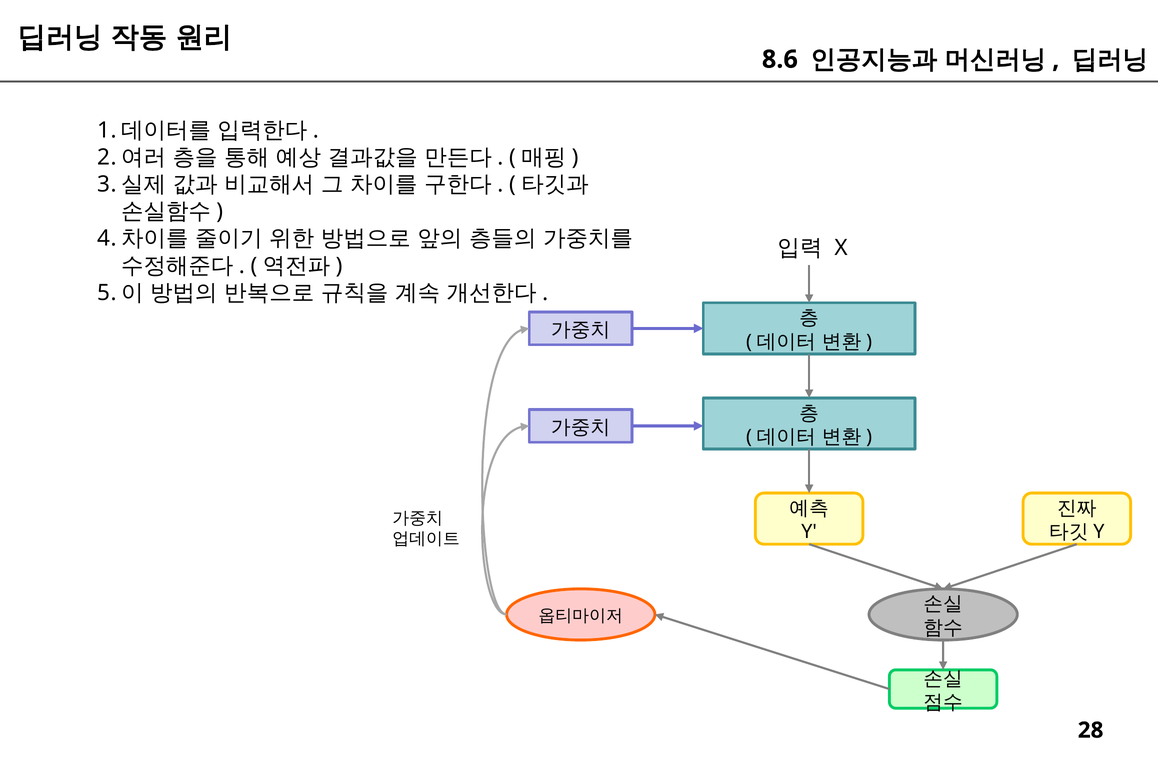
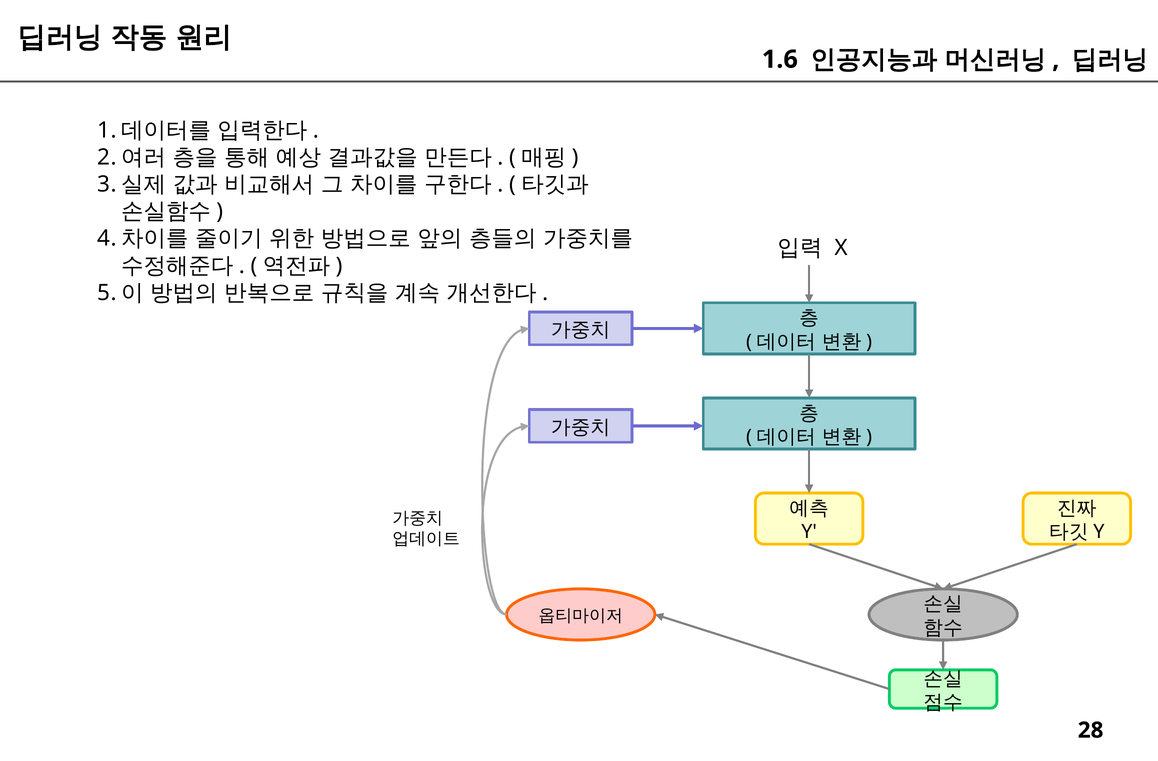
8.6: 8.6 -> 1.6
